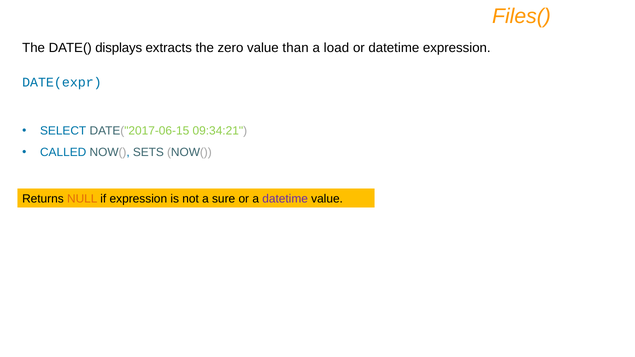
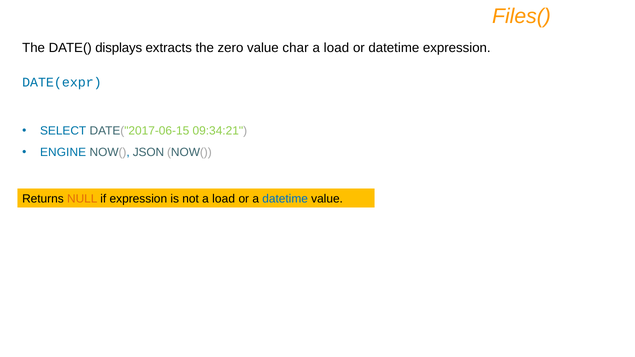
than: than -> char
CALLED: CALLED -> ENGINE
SETS: SETS -> JSON
not a sure: sure -> load
datetime at (285, 199) colour: purple -> blue
